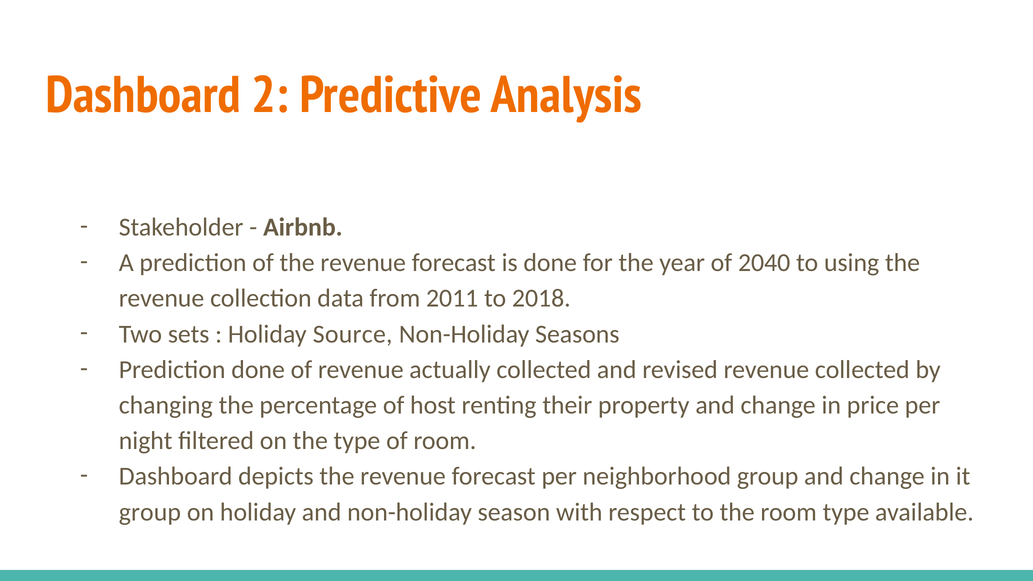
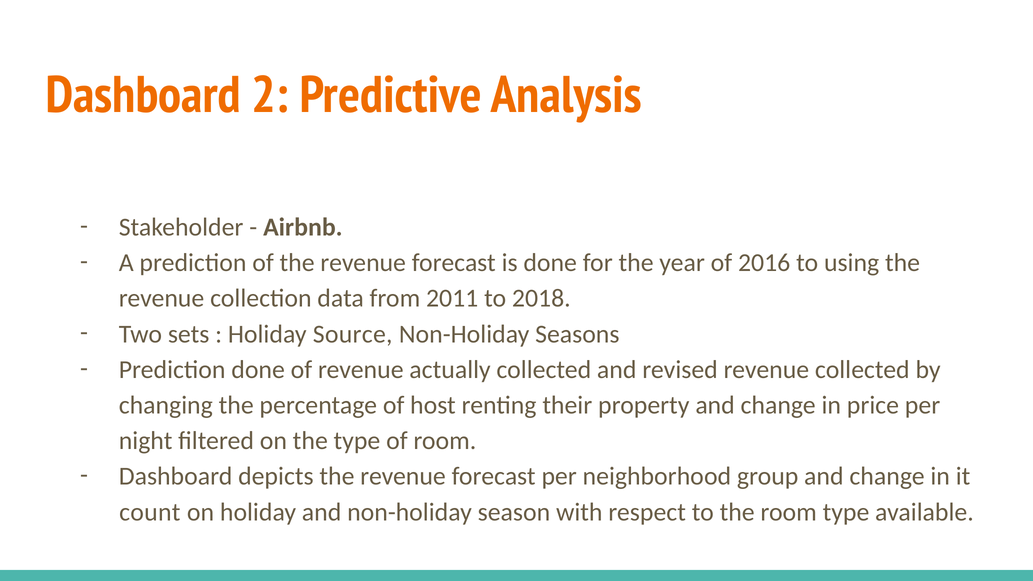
2040: 2040 -> 2016
group at (150, 512): group -> count
